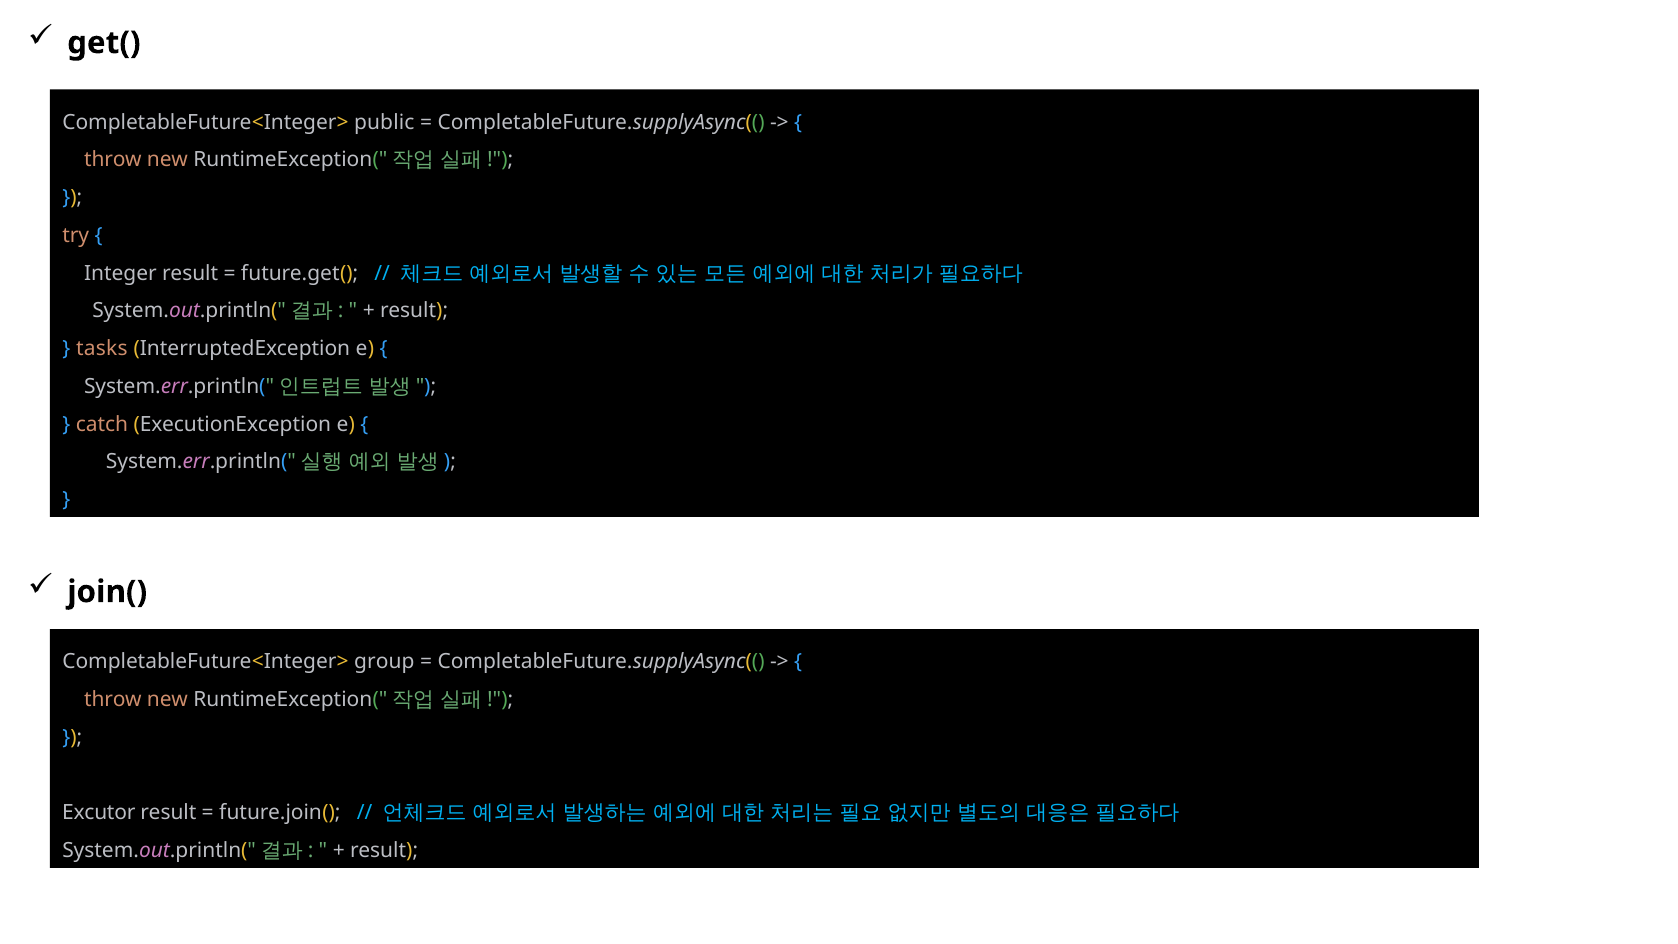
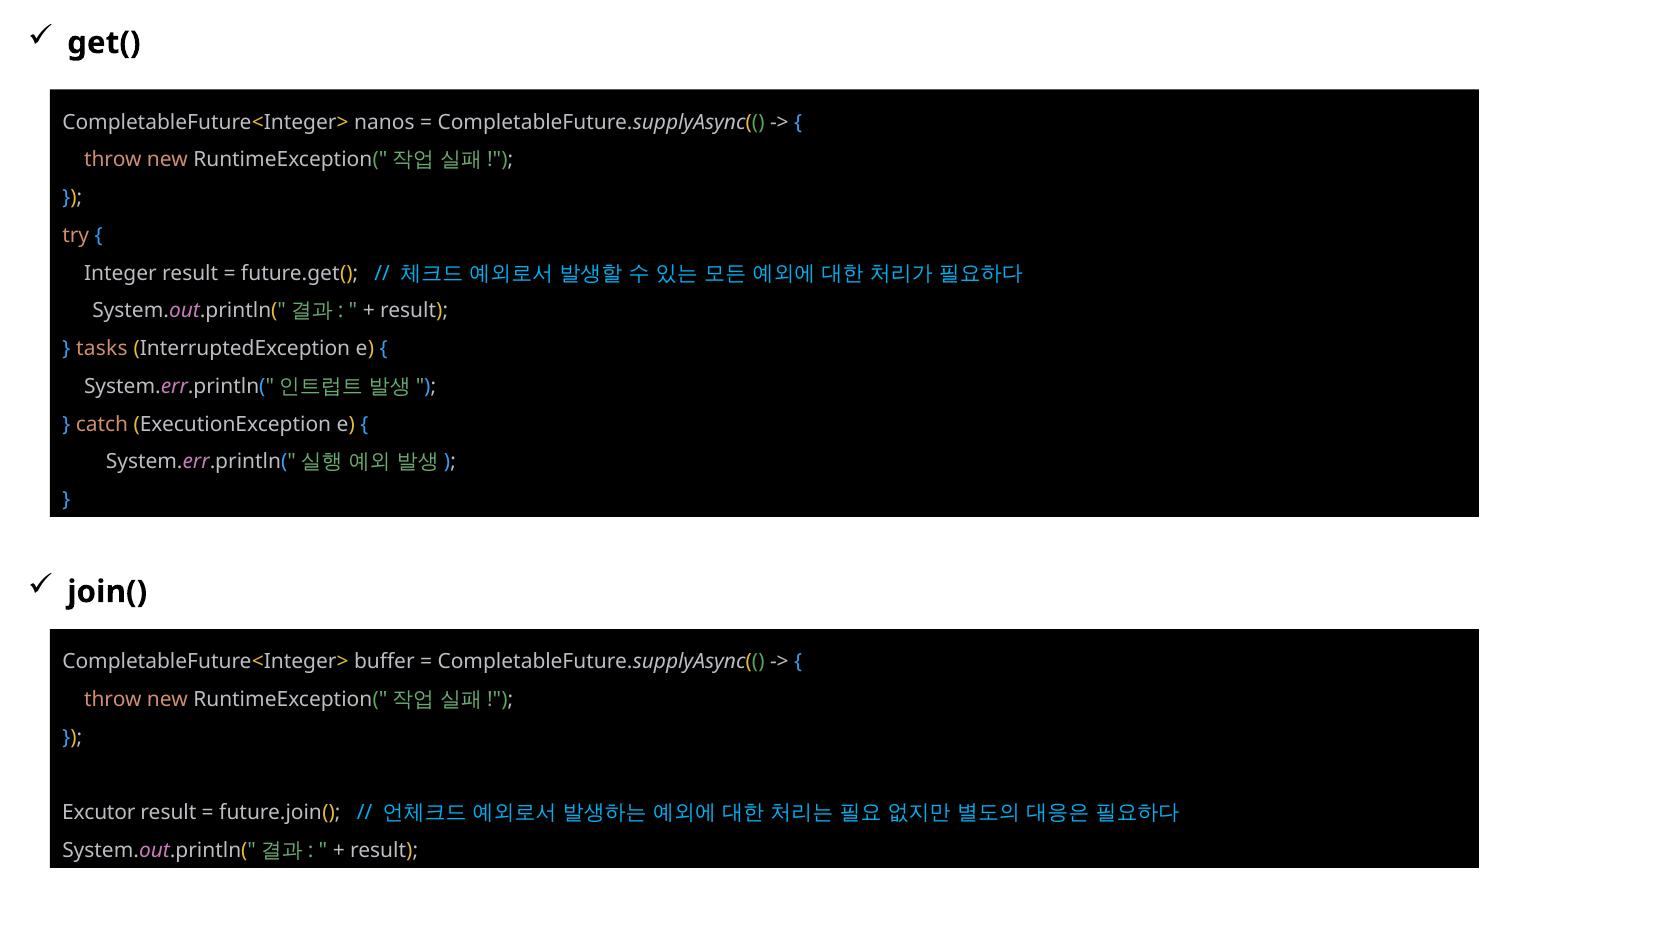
public: public -> nanos
group: group -> buffer
